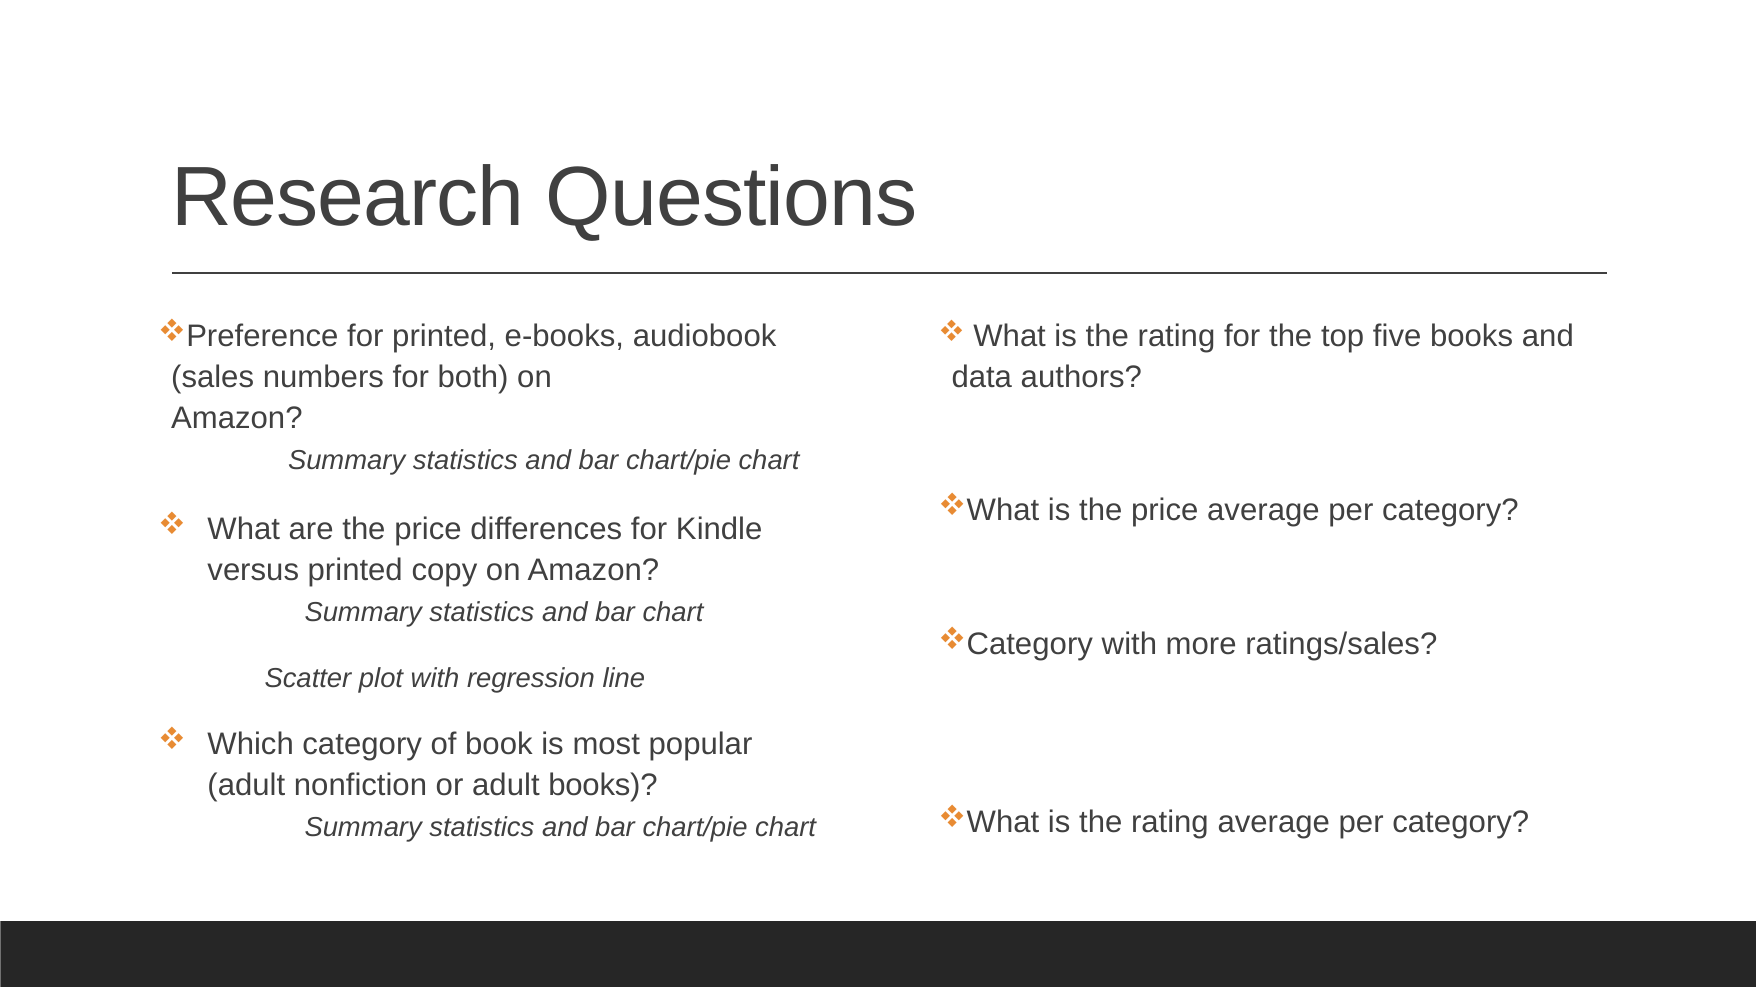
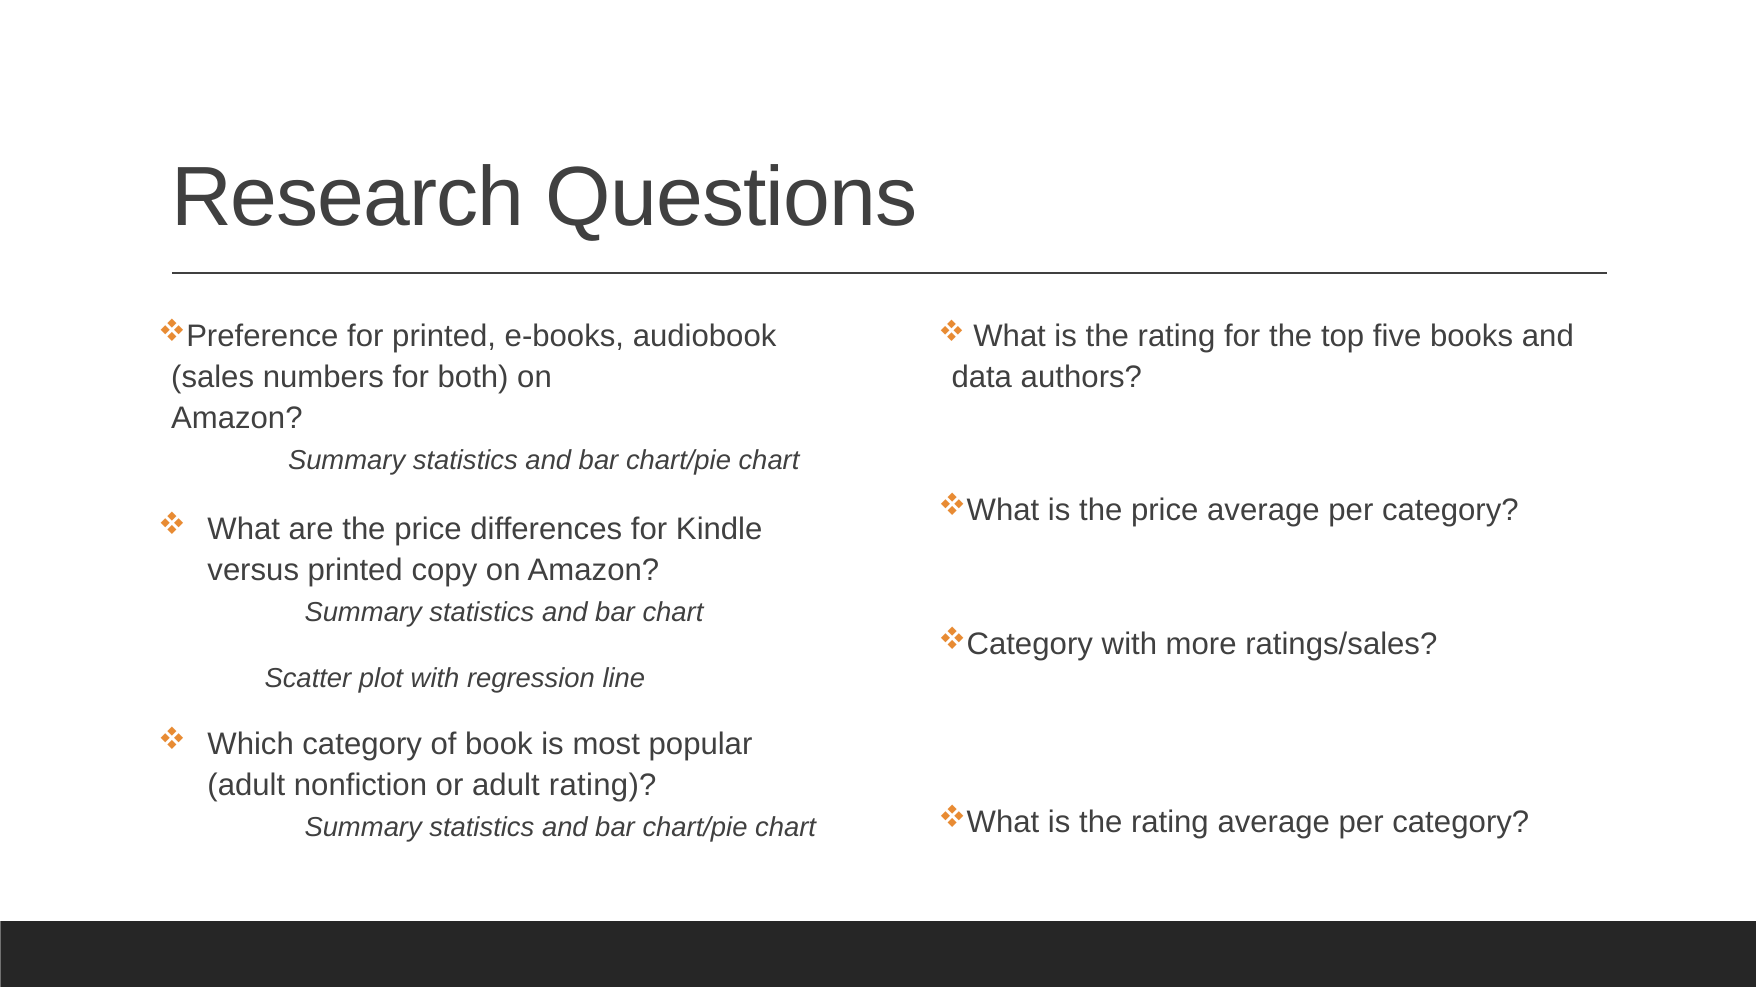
adult books: books -> rating
